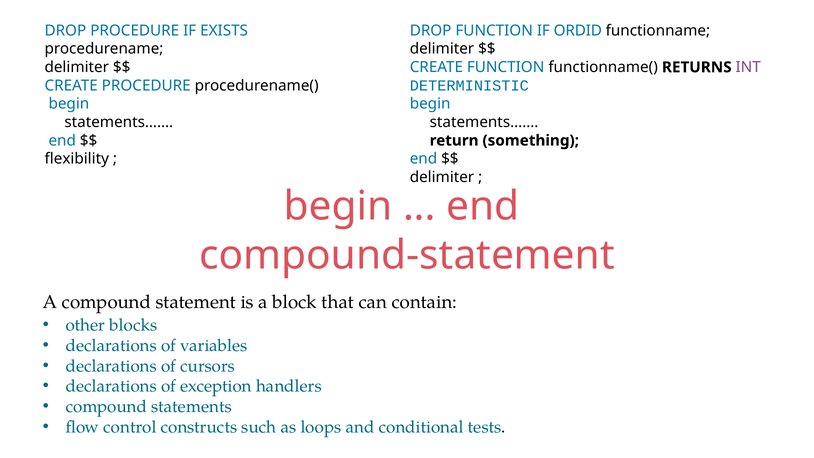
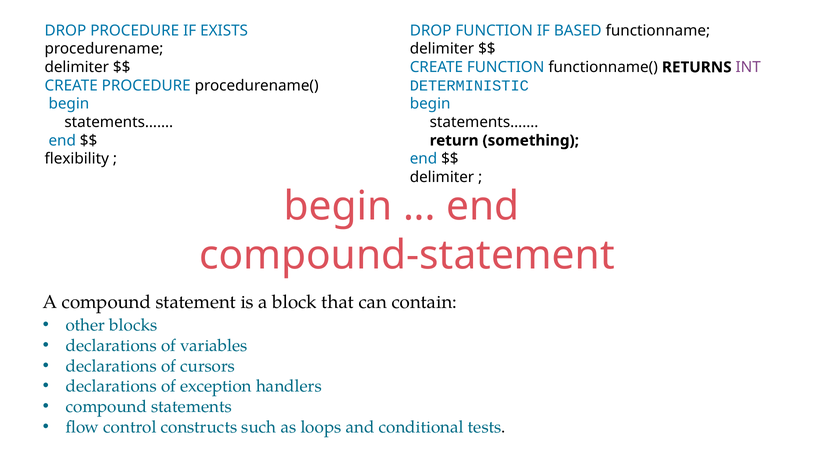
ORDID: ORDID -> BASED
